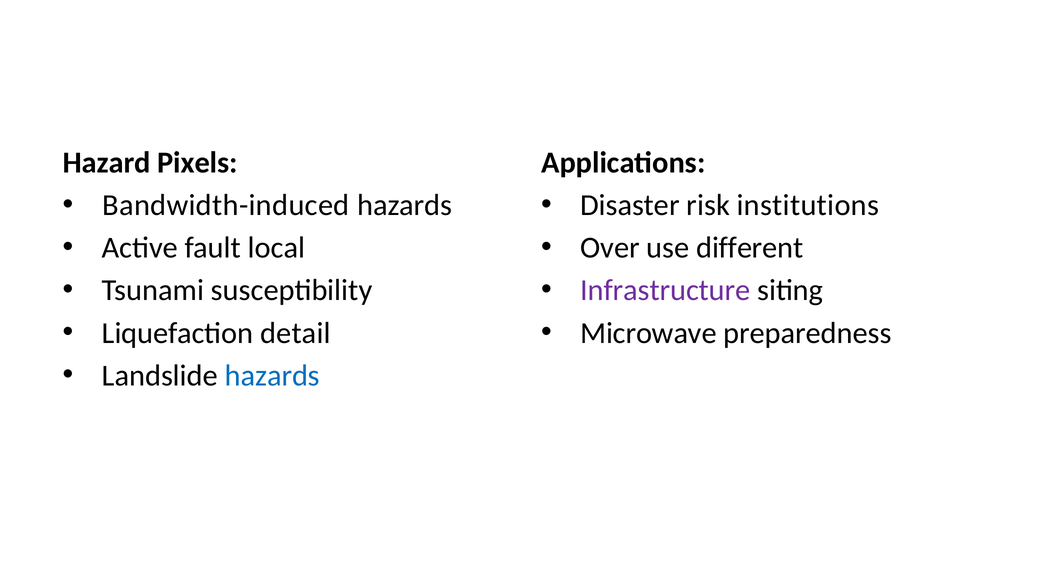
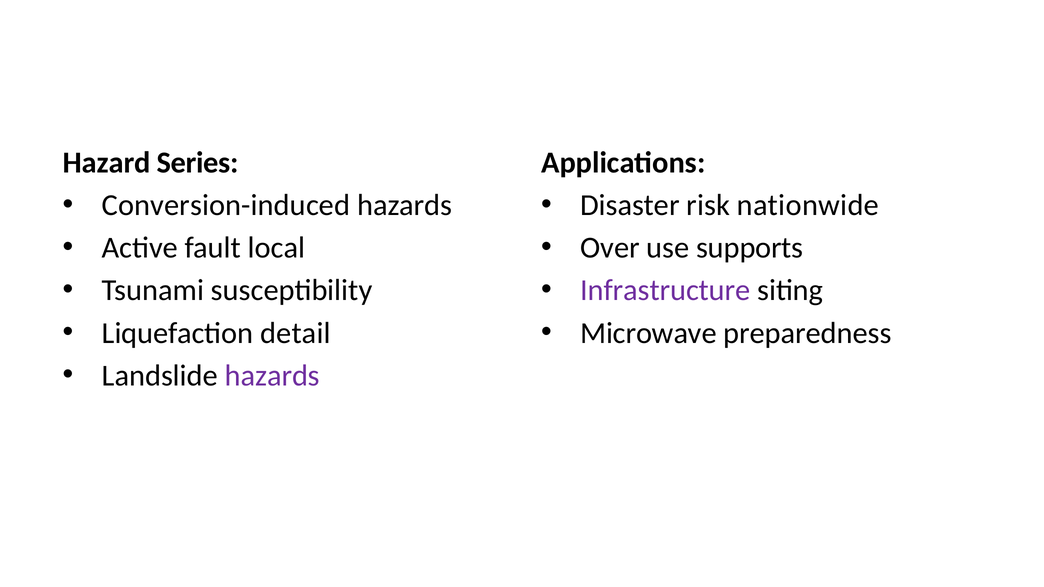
Pixels: Pixels -> Series
Bandwidth-induced: Bandwidth-induced -> Conversion-induced
institutions: institutions -> nationwide
different: different -> supports
hazards at (272, 376) colour: blue -> purple
